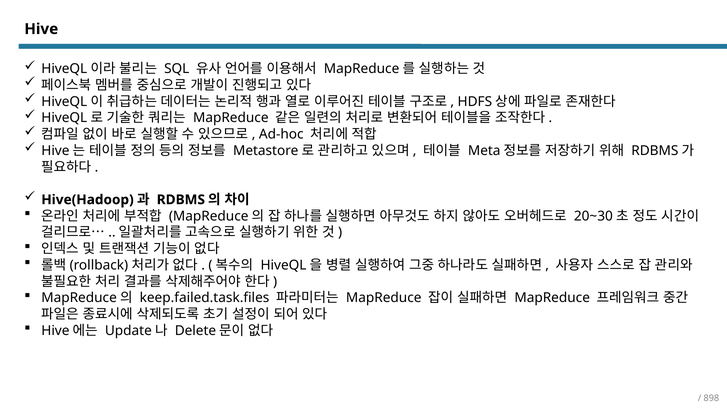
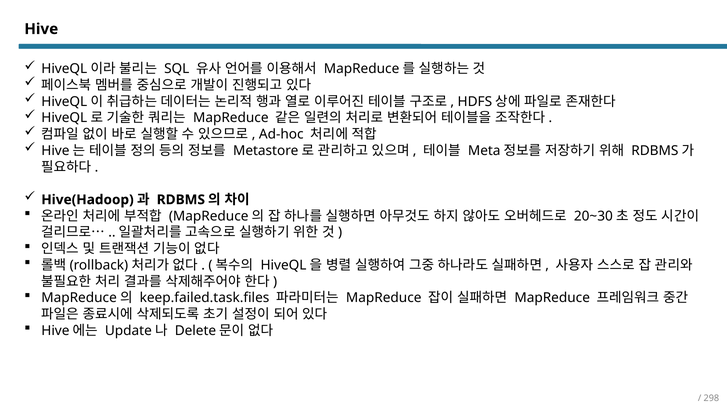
898: 898 -> 298
